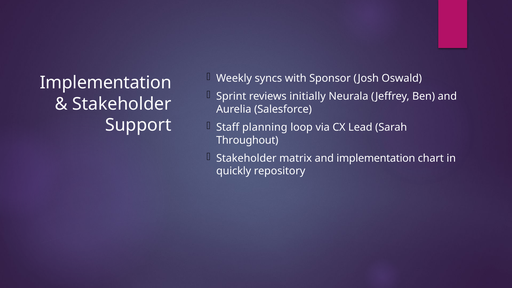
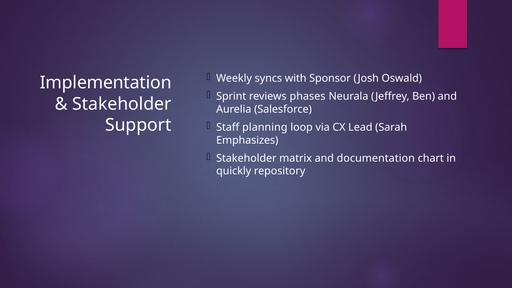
initially: initially -> phases
Throughout: Throughout -> Emphasizes
and implementation: implementation -> documentation
